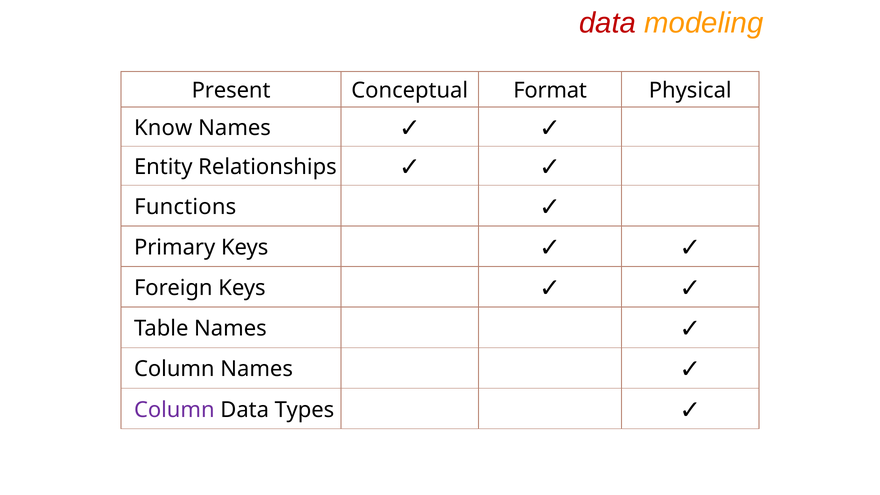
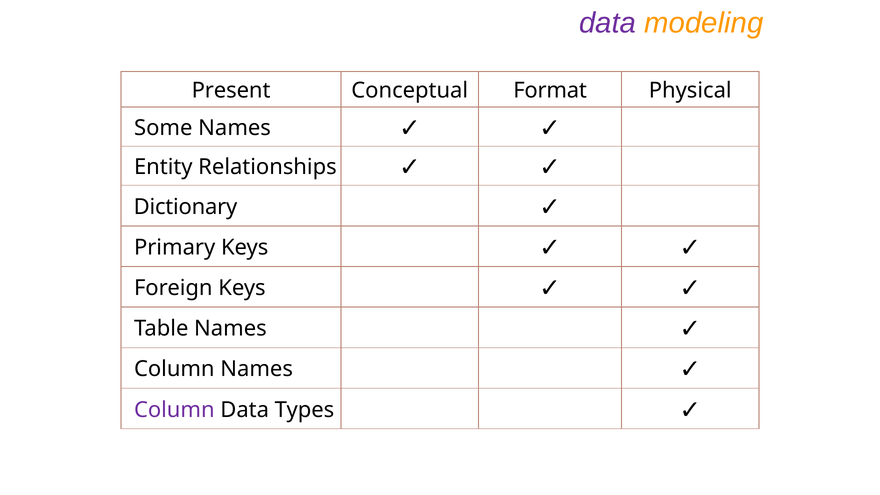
data at (608, 23) colour: red -> purple
Know: Know -> Some
Functions: Functions -> Dictionary
